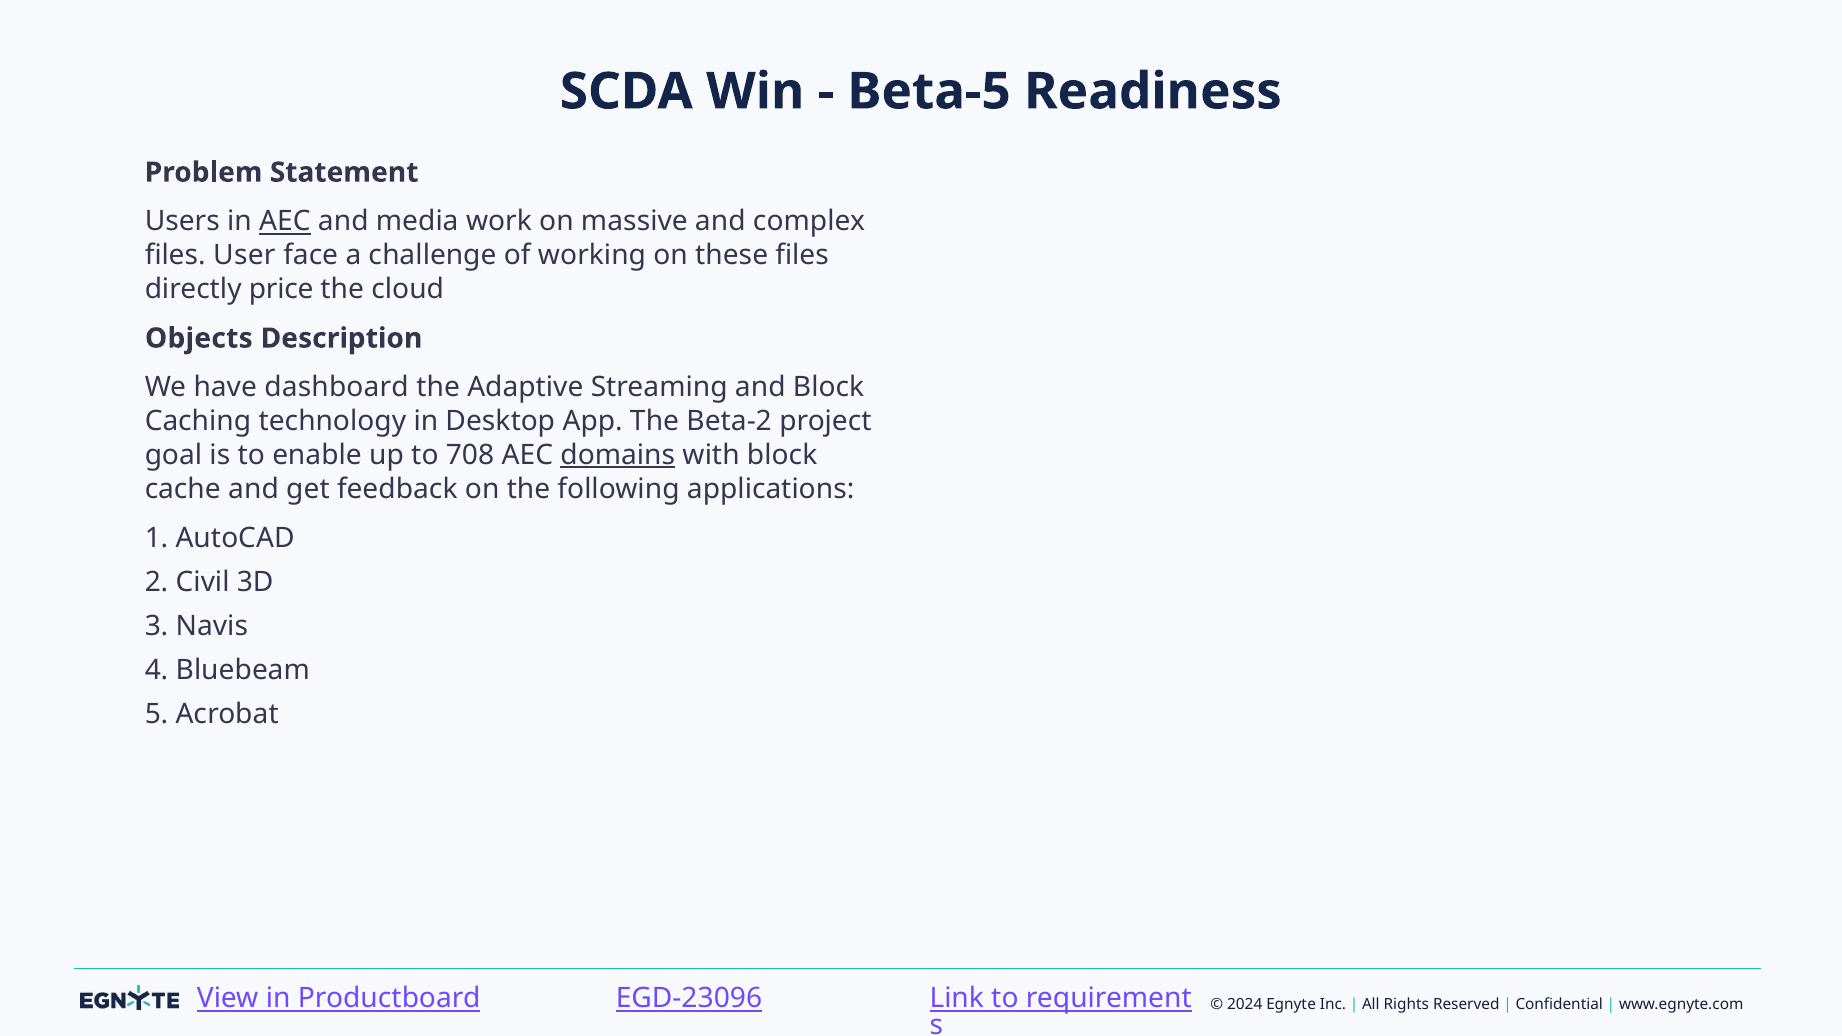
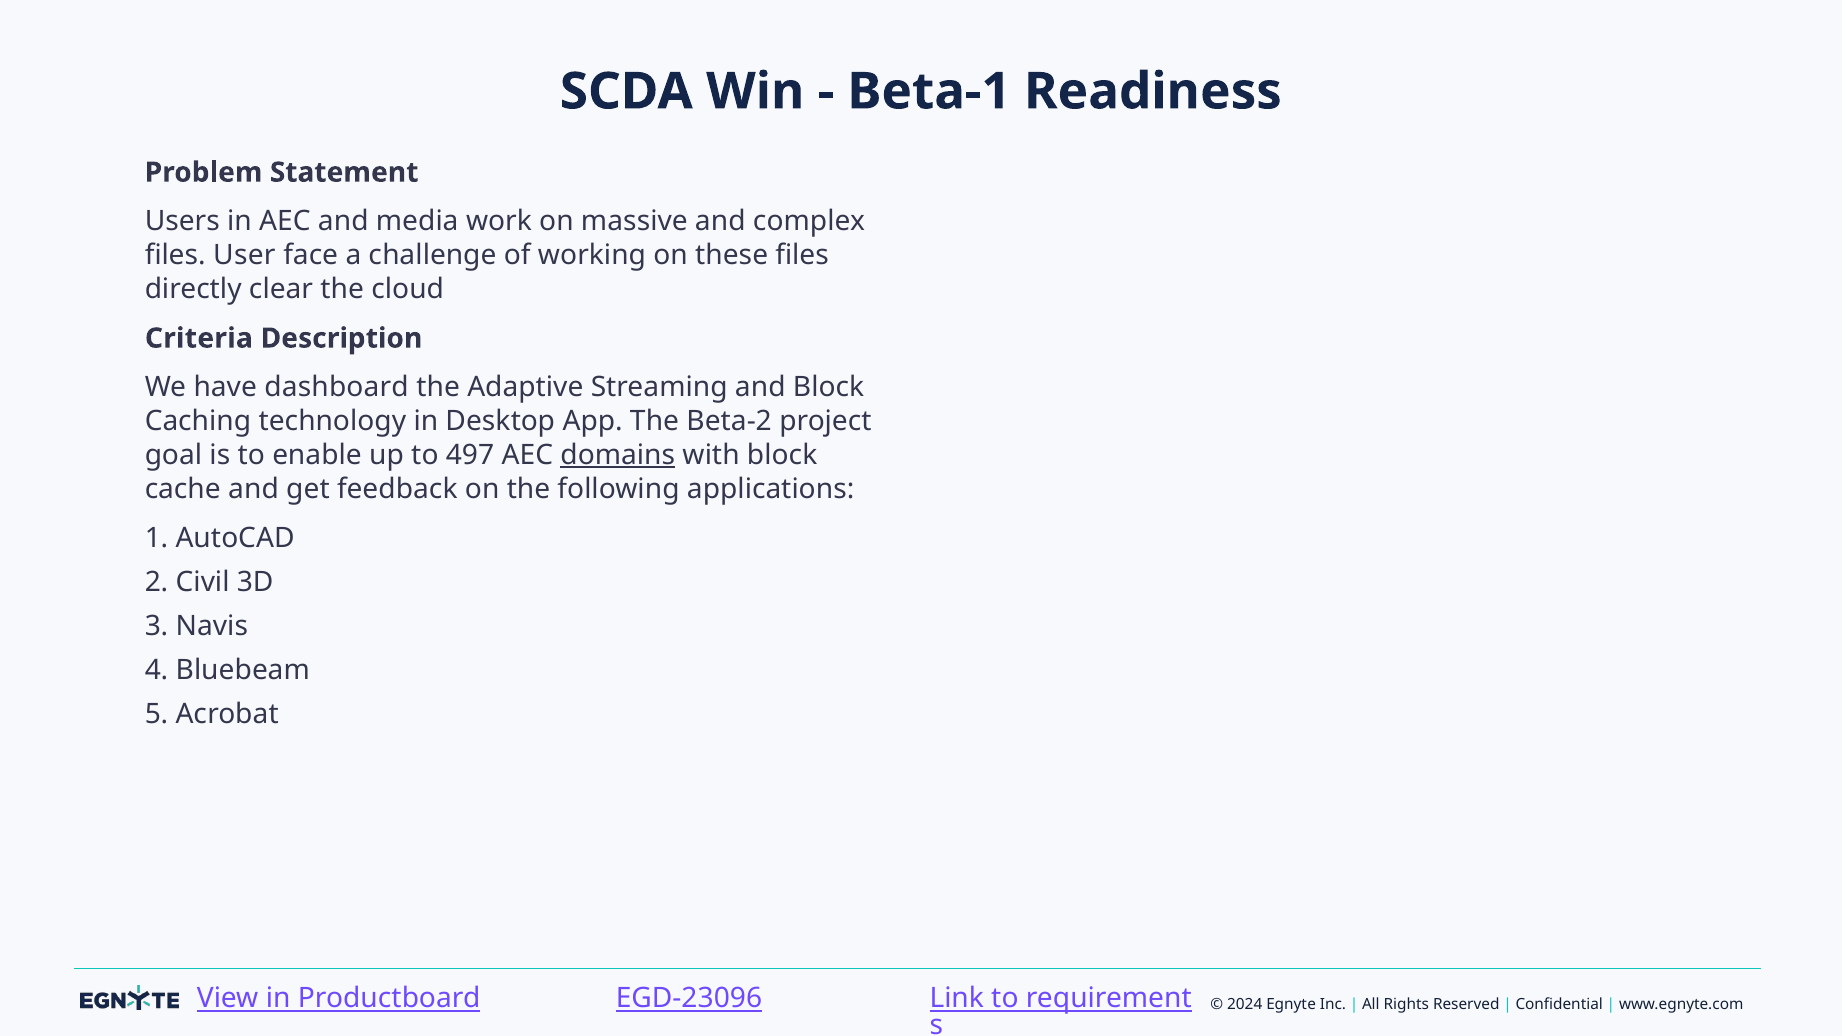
Beta-5: Beta-5 -> Beta-1
AEC at (285, 222) underline: present -> none
price: price -> clear
Objects: Objects -> Criteria
708: 708 -> 497
